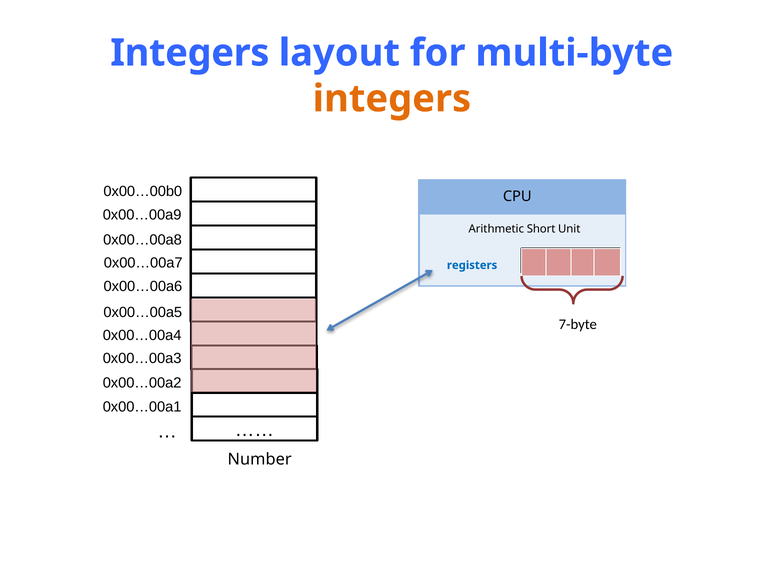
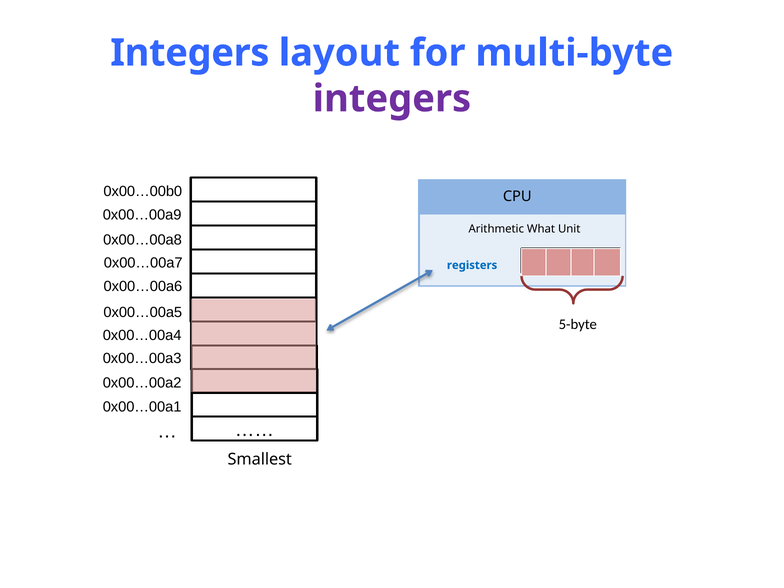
integers at (392, 99) colour: orange -> purple
Short: Short -> What
7-byte: 7-byte -> 5-byte
Number: Number -> Smallest
